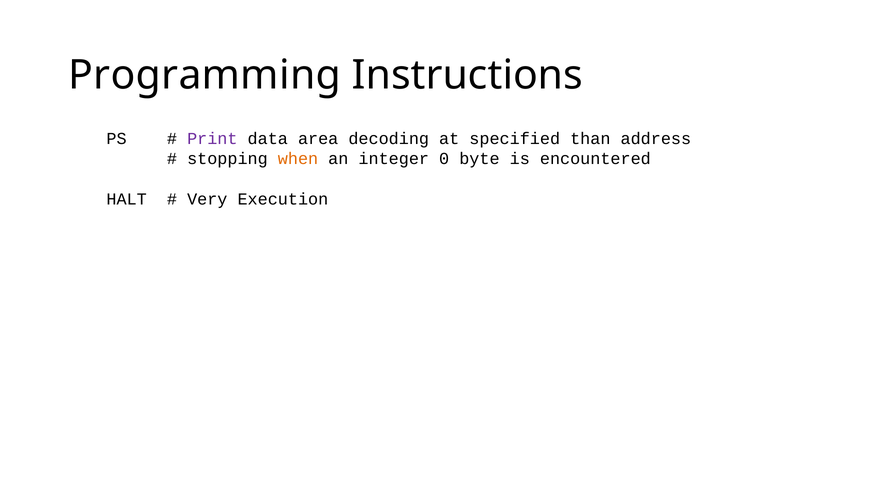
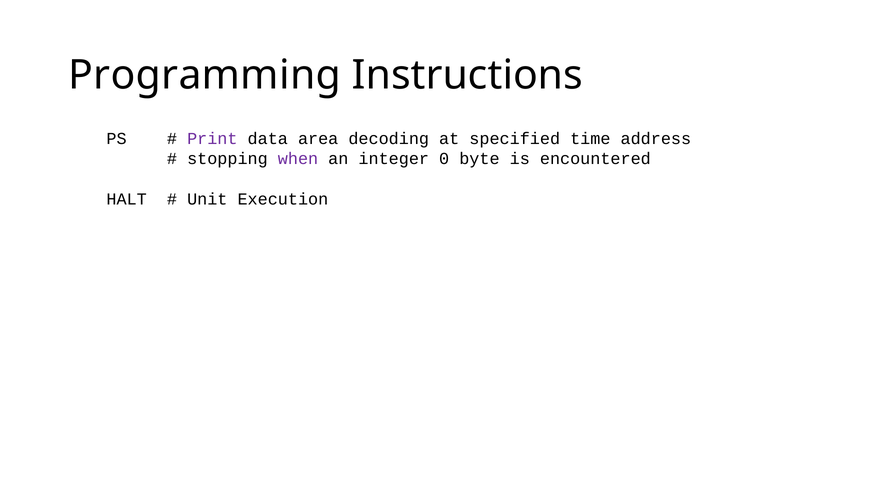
than: than -> time
when colour: orange -> purple
Very: Very -> Unit
